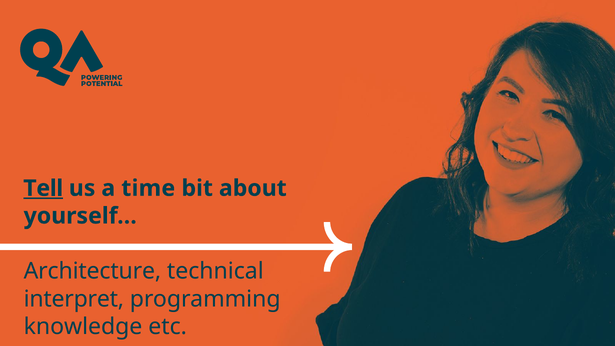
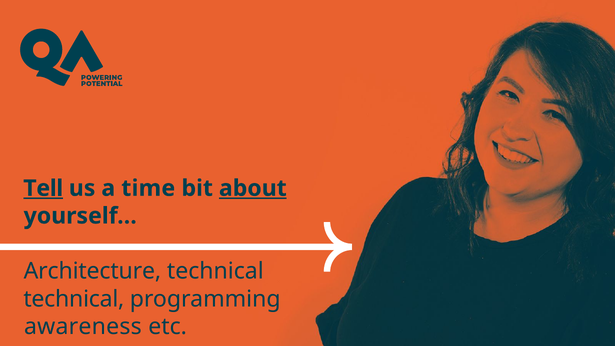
about underline: none -> present
interpret at (74, 299): interpret -> technical
knowledge: knowledge -> awareness
